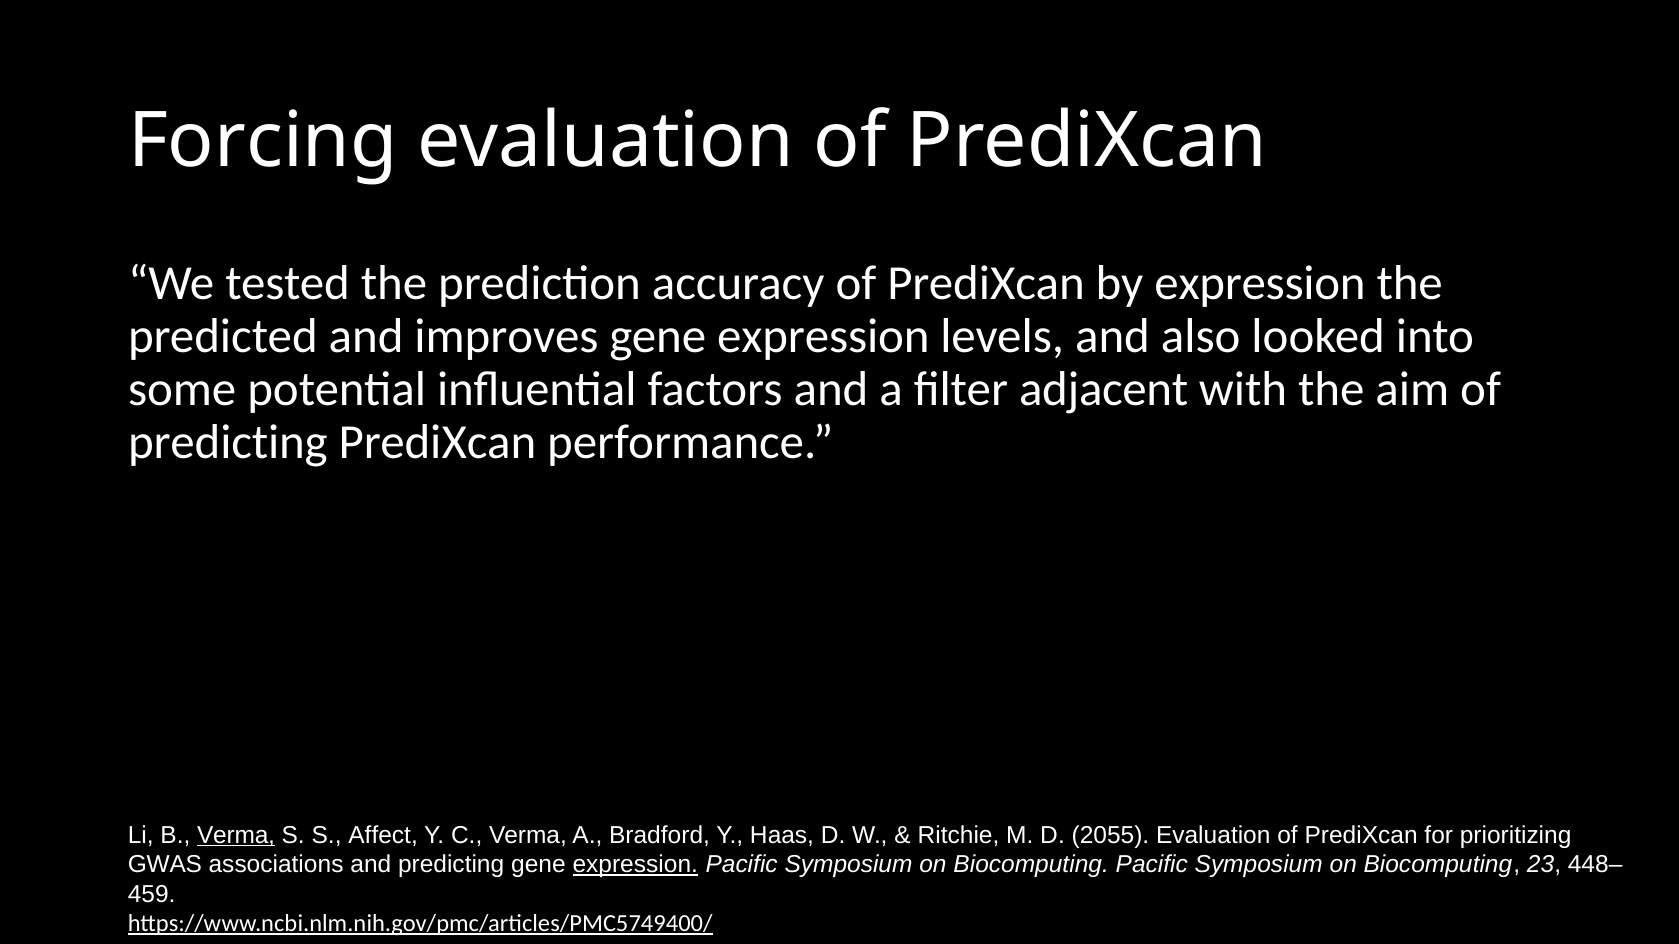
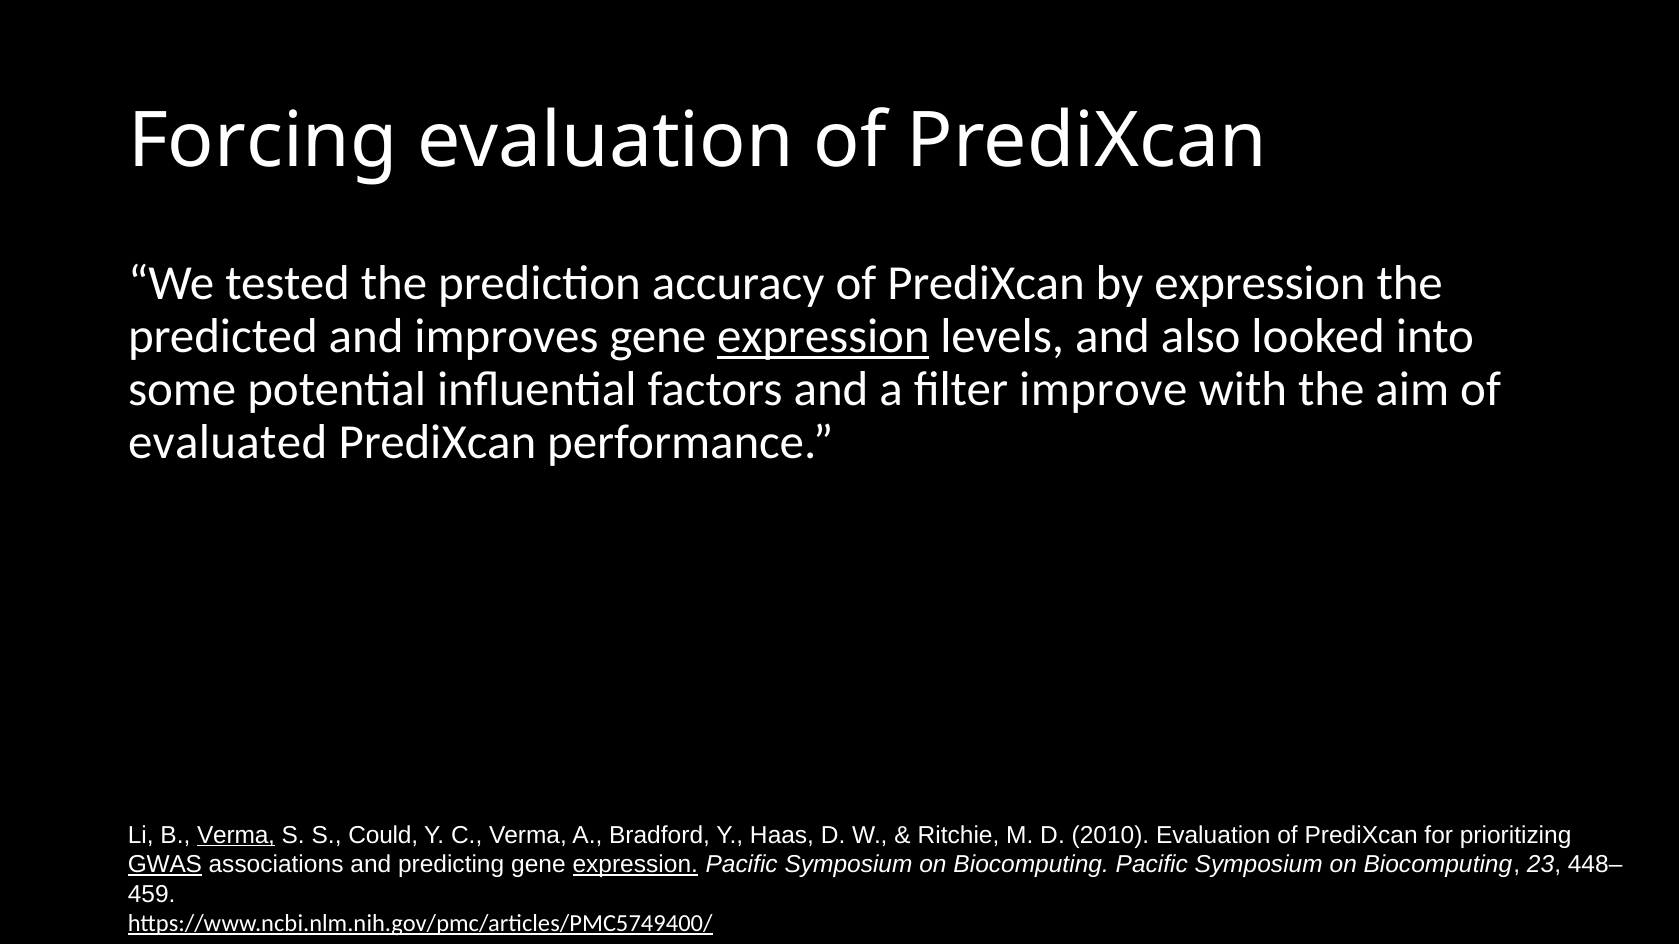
expression at (823, 337) underline: none -> present
adjacent: adjacent -> improve
predicting at (228, 442): predicting -> evaluated
Affect: Affect -> Could
2055: 2055 -> 2010
GWAS underline: none -> present
